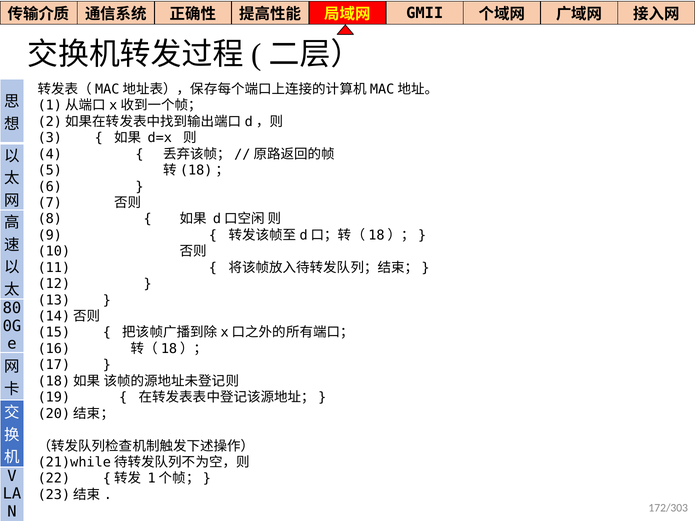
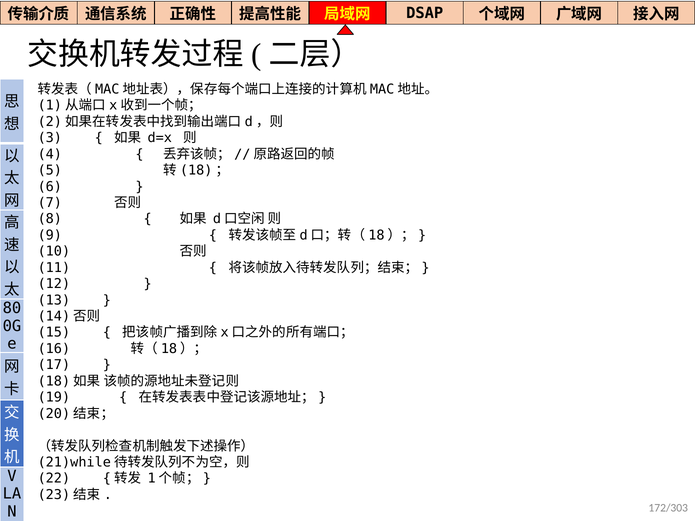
GMII: GMII -> DSAP
